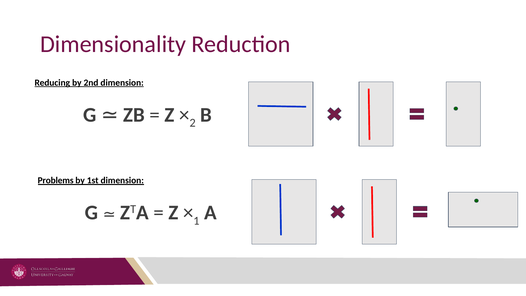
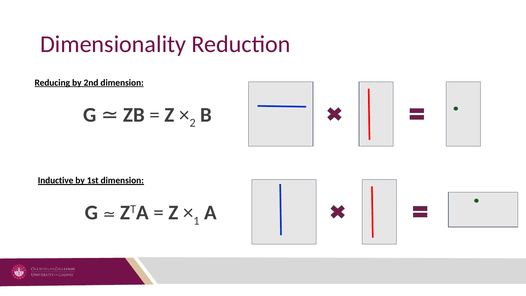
Problems: Problems -> Inductive
